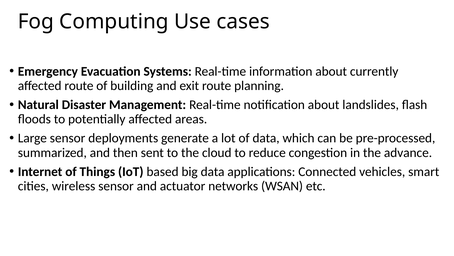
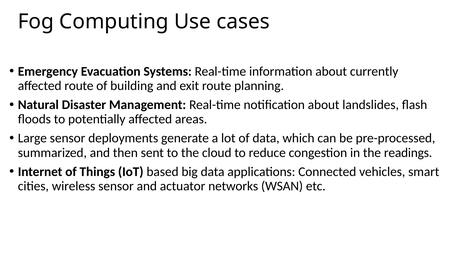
advance: advance -> readings
